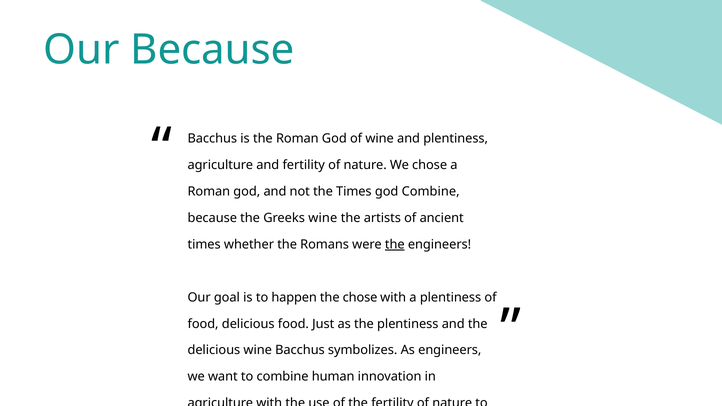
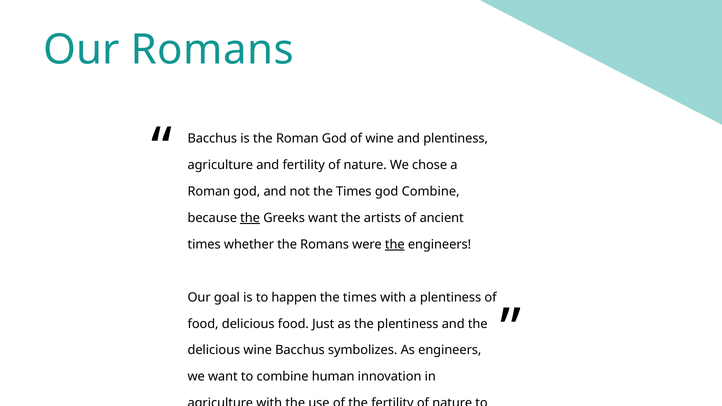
Our Because: Because -> Romans
the at (250, 218) underline: none -> present
Greeks wine: wine -> want
chose at (360, 297): chose -> times
